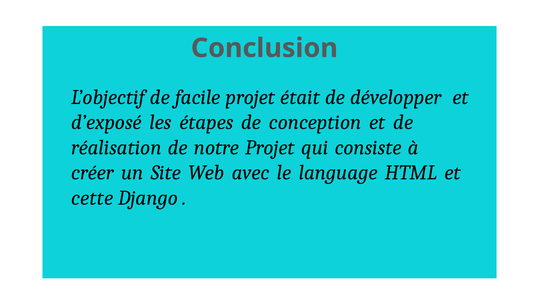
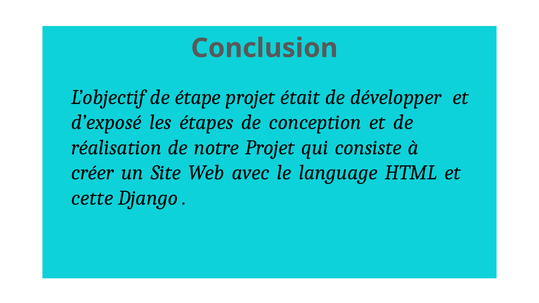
facile: facile -> étape
